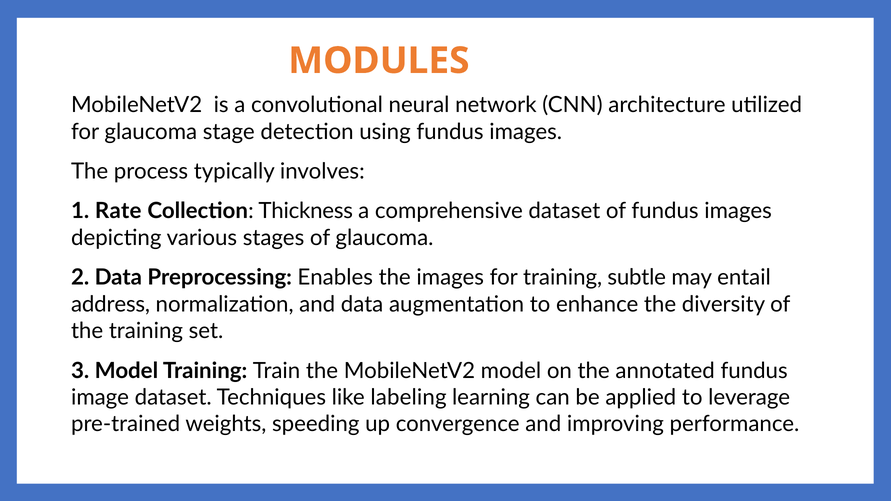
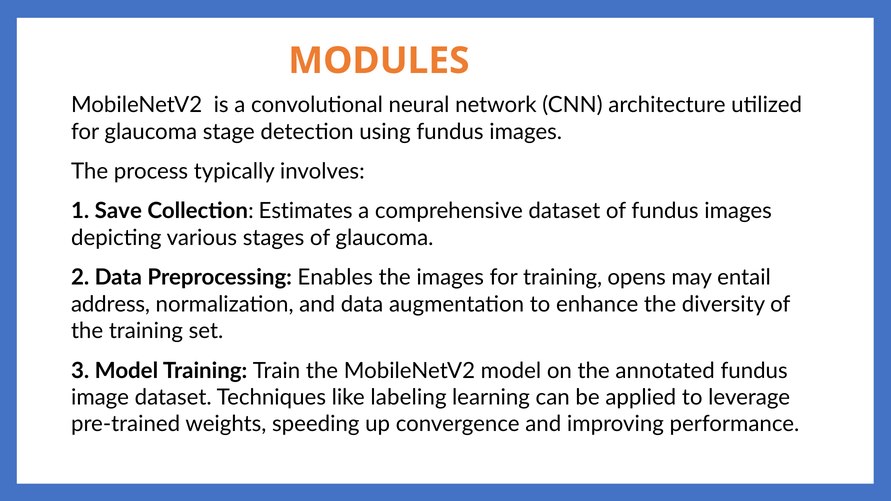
Rate: Rate -> Save
Thickness: Thickness -> Estimates
subtle: subtle -> opens
